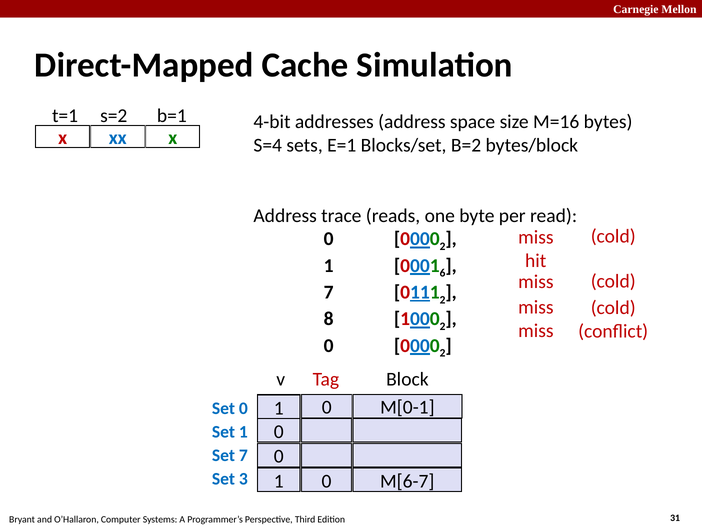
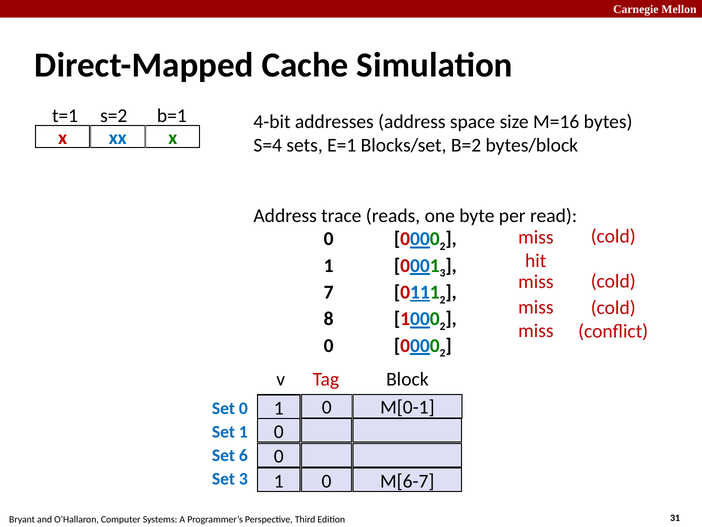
6 at (443, 273): 6 -> 3
Set 7: 7 -> 6
